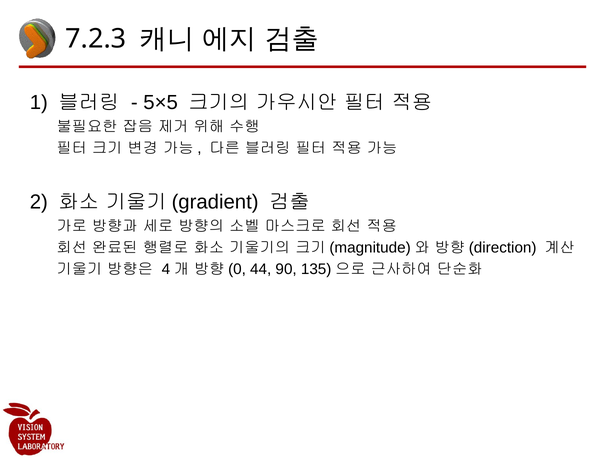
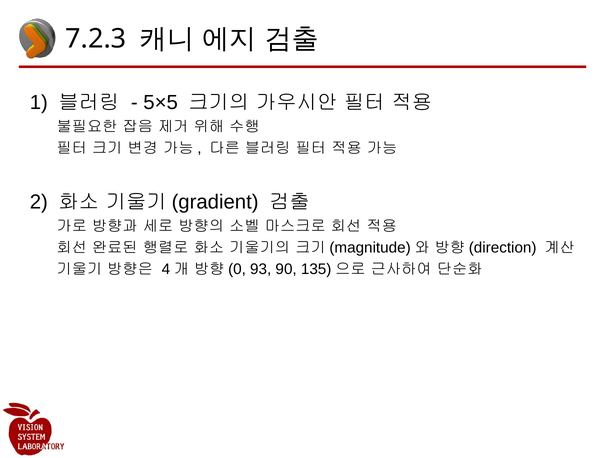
44: 44 -> 93
